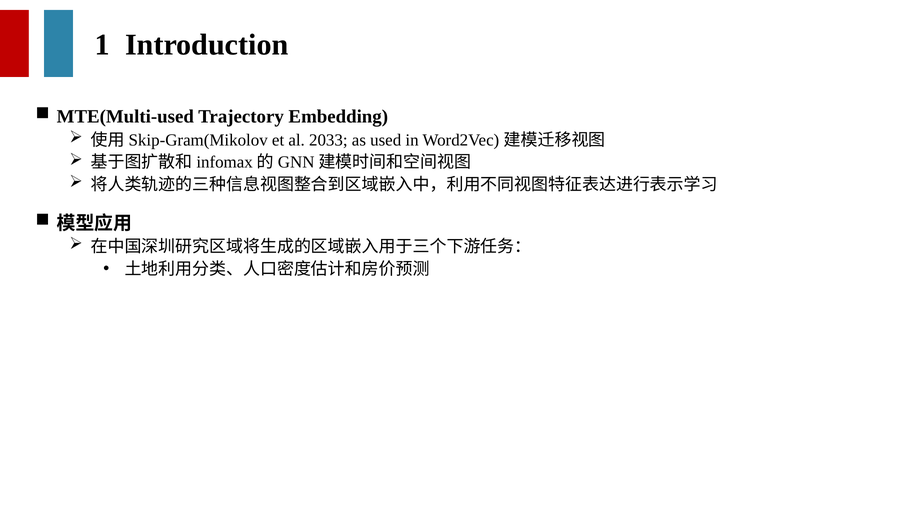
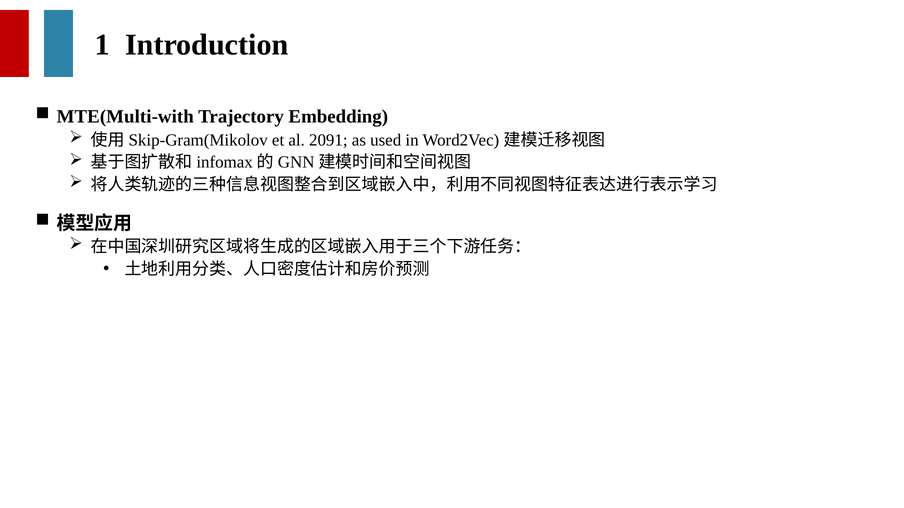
MTE(Multi-used: MTE(Multi-used -> MTE(Multi-with
2033: 2033 -> 2091
